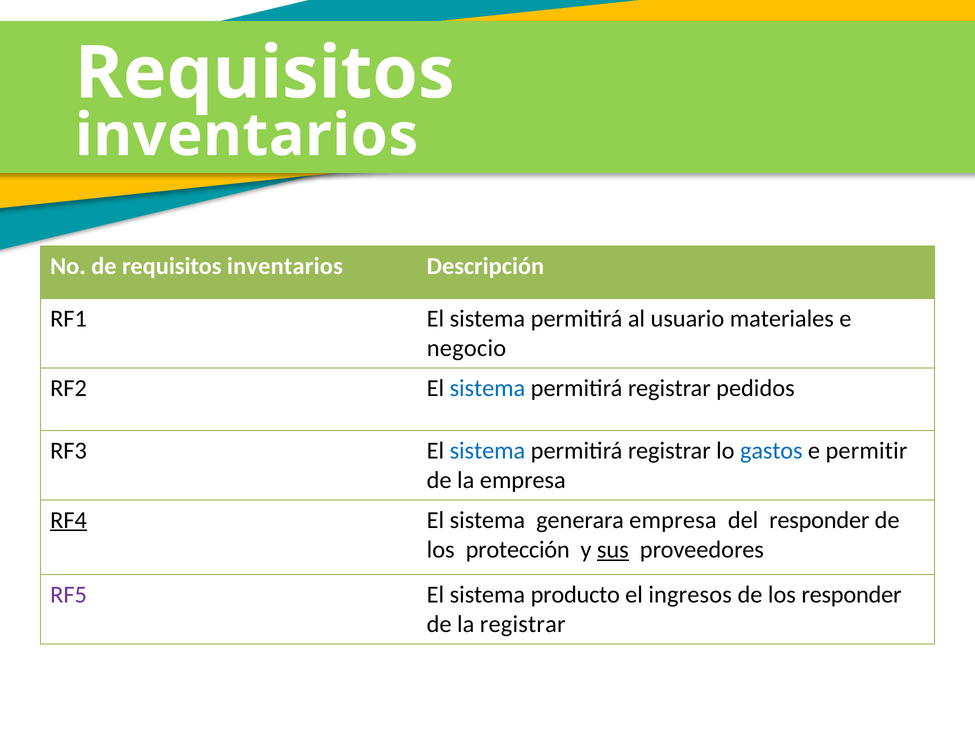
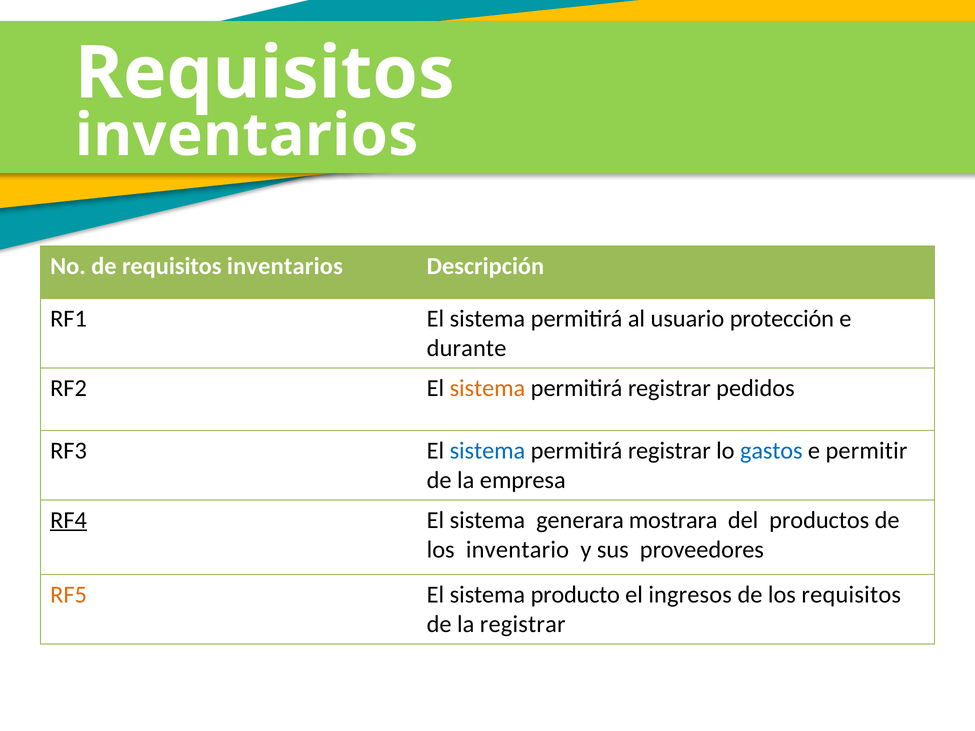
materiales: materiales -> protección
negocio: negocio -> durante
sistema at (487, 388) colour: blue -> orange
generara empresa: empresa -> mostrara
del responder: responder -> productos
protección: protección -> inventario
sus underline: present -> none
RF5 colour: purple -> orange
los responder: responder -> requisitos
